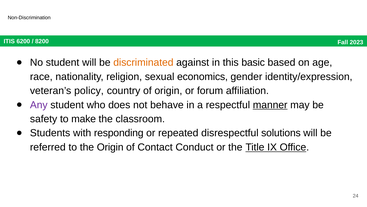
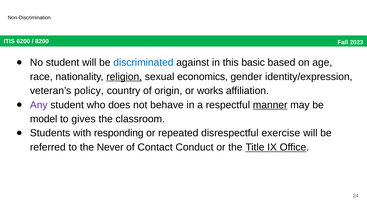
discriminated colour: orange -> blue
religion underline: none -> present
forum: forum -> works
safety: safety -> model
make: make -> gives
solutions: solutions -> exercise
the Origin: Origin -> Never
